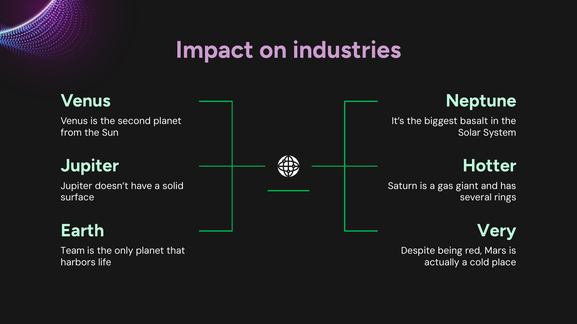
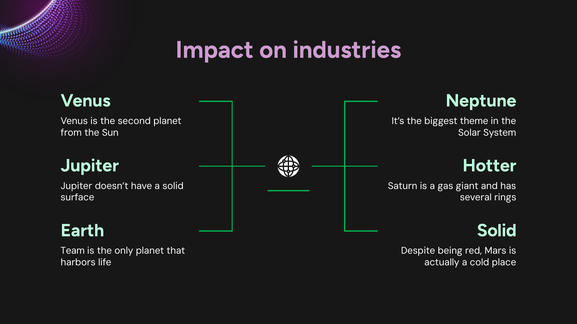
basalt: basalt -> theme
Very at (497, 231): Very -> Solid
